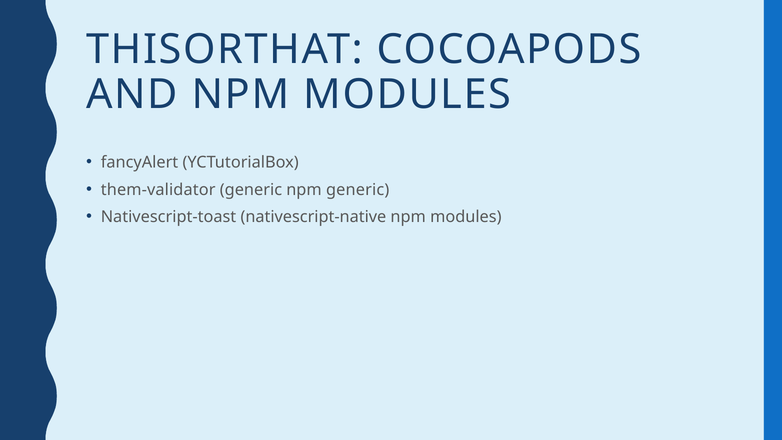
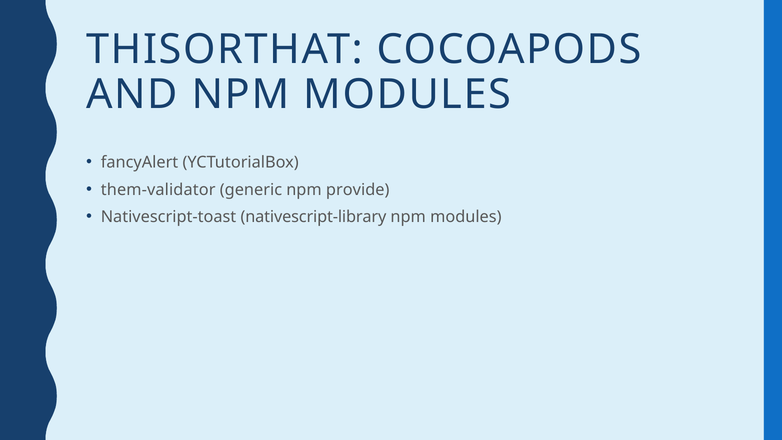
npm generic: generic -> provide
nativescript-native: nativescript-native -> nativescript-library
